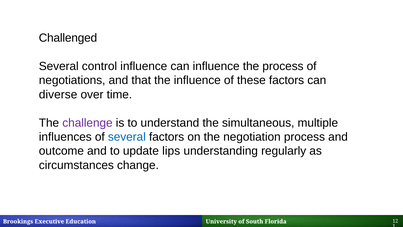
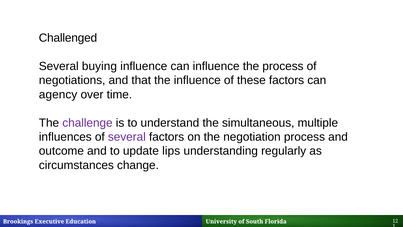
control: control -> buying
diverse: diverse -> agency
several at (127, 137) colour: blue -> purple
